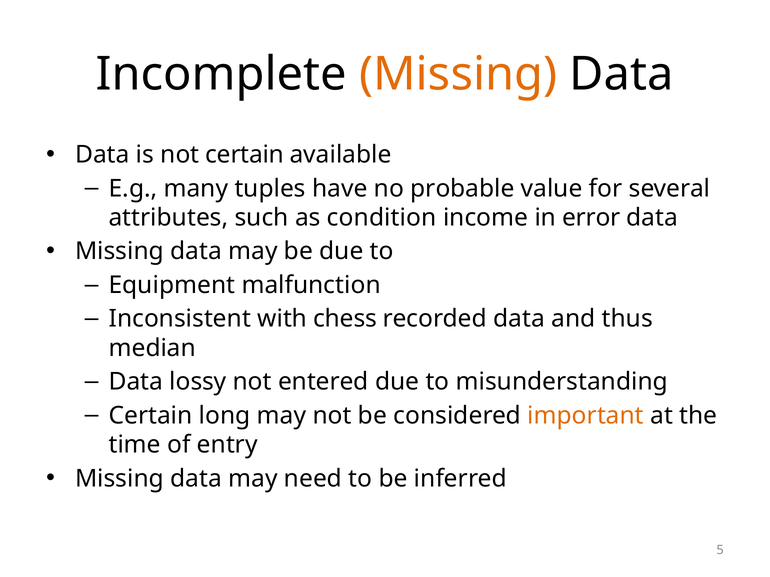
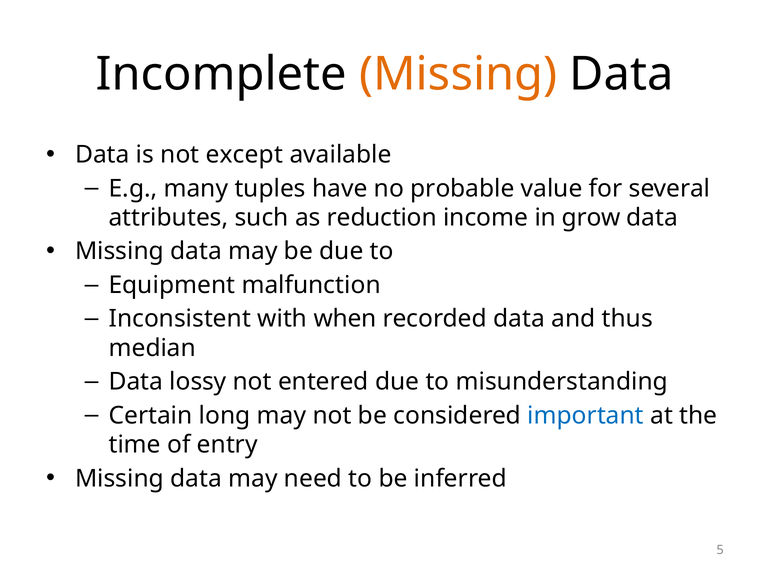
not certain: certain -> except
condition: condition -> reduction
error: error -> grow
chess: chess -> when
important colour: orange -> blue
